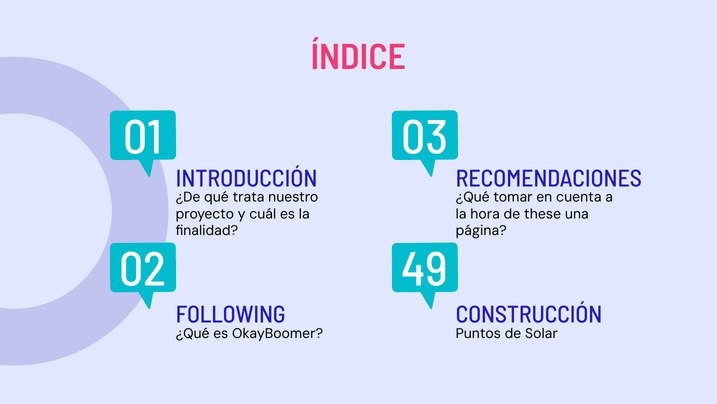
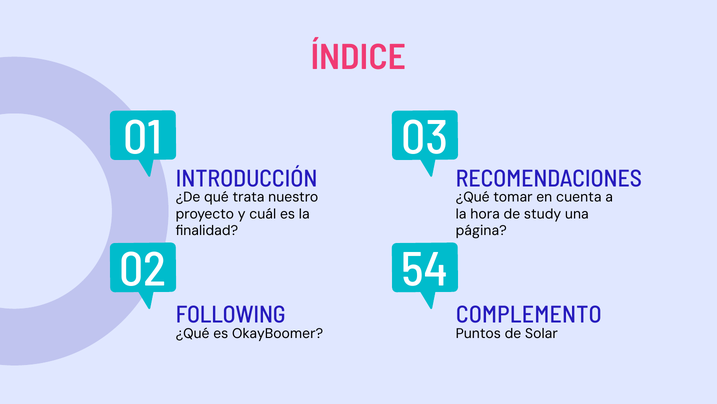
these: these -> study
49: 49 -> 54
CONSTRUCCIÓN: CONSTRUCCIÓN -> COMPLEMENTO
